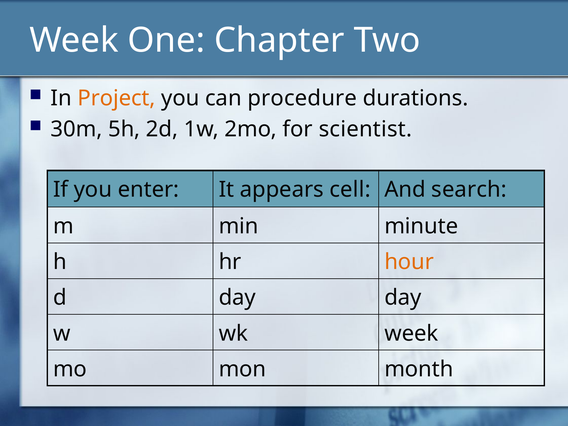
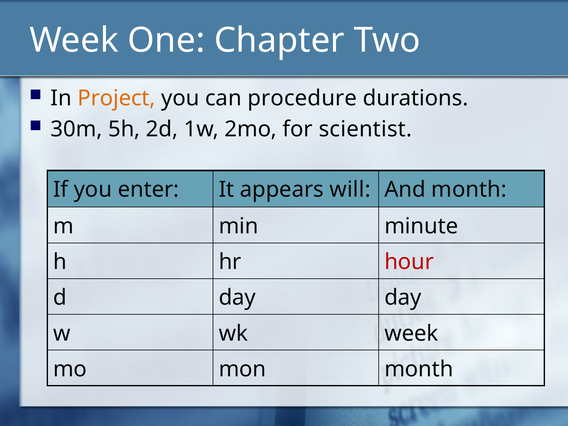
cell: cell -> will
And search: search -> month
hour colour: orange -> red
